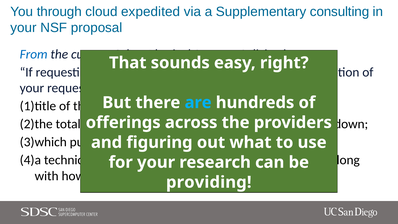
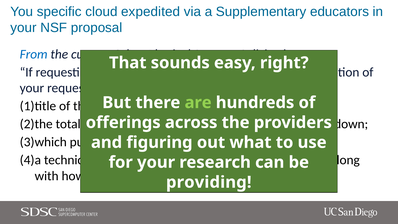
through: through -> specific
consulting: consulting -> educators
are colour: light blue -> light green
